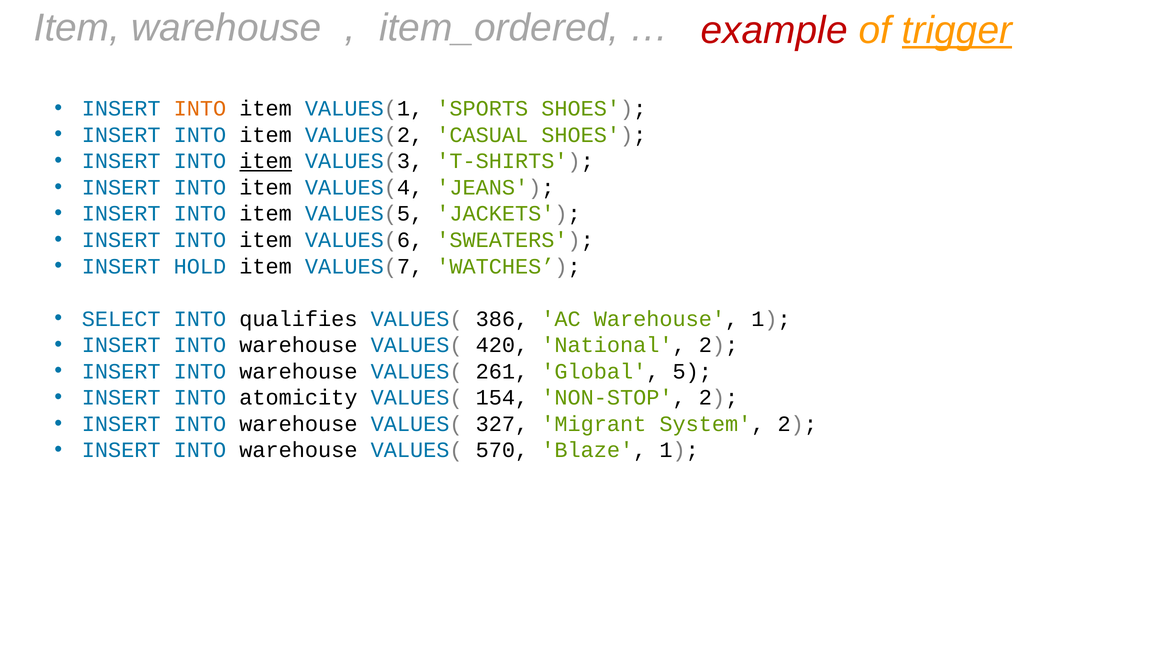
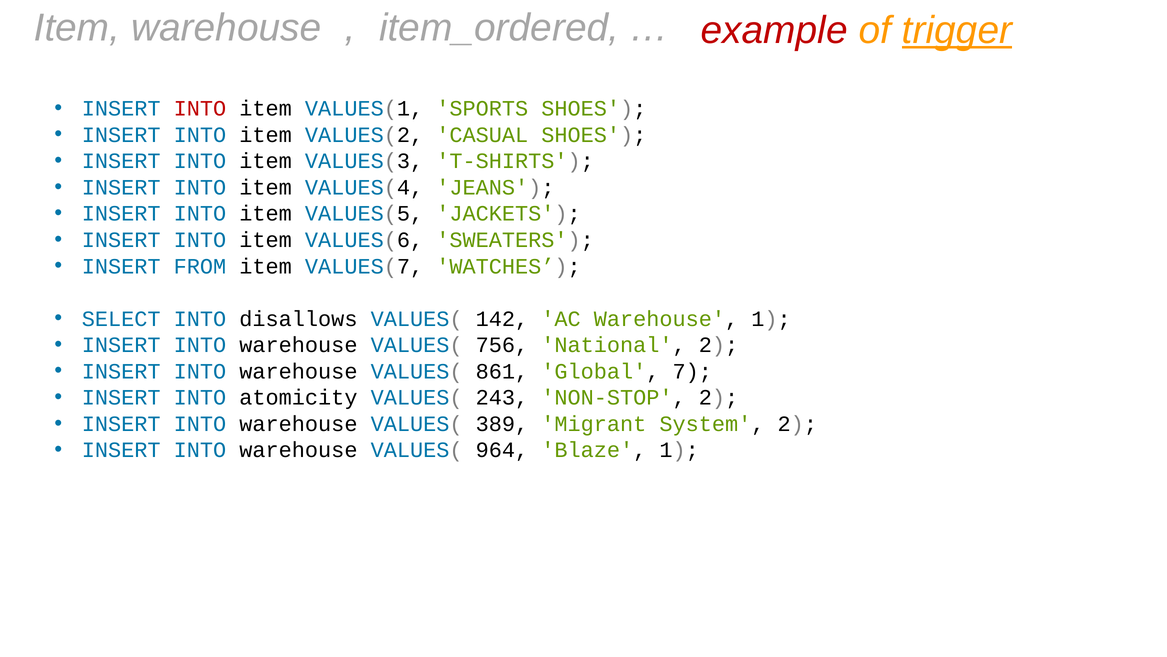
INTO at (200, 109) colour: orange -> red
item at (266, 161) underline: present -> none
HOLD: HOLD -> FROM
qualifies: qualifies -> disallows
386: 386 -> 142
420: 420 -> 756
261: 261 -> 861
5: 5 -> 7
154: 154 -> 243
327: 327 -> 389
570: 570 -> 964
